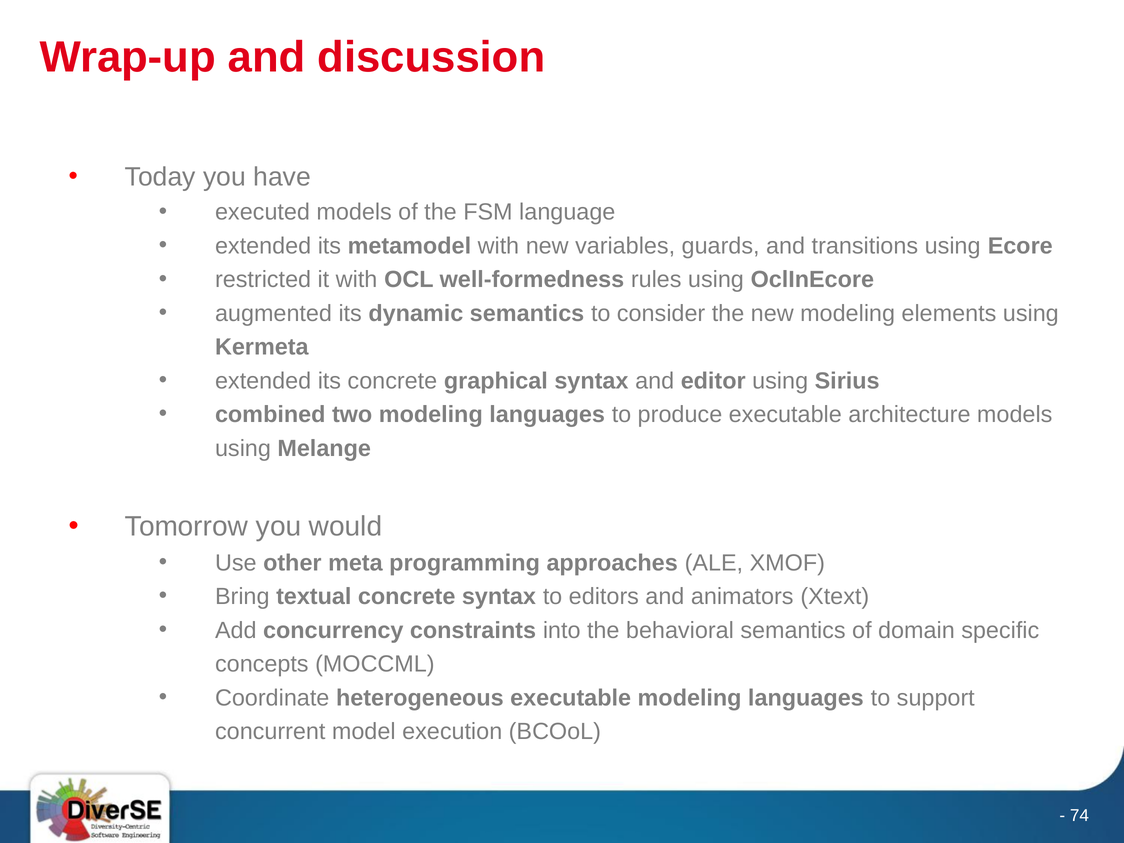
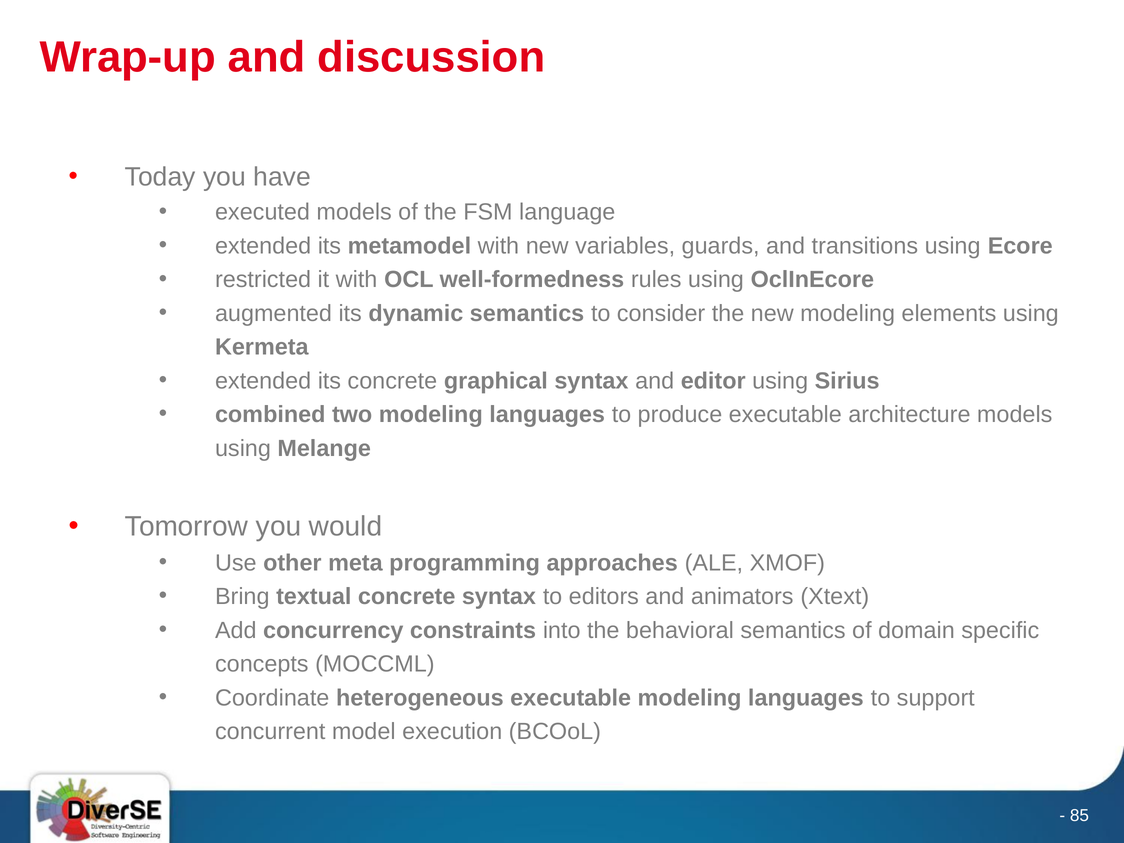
74: 74 -> 85
